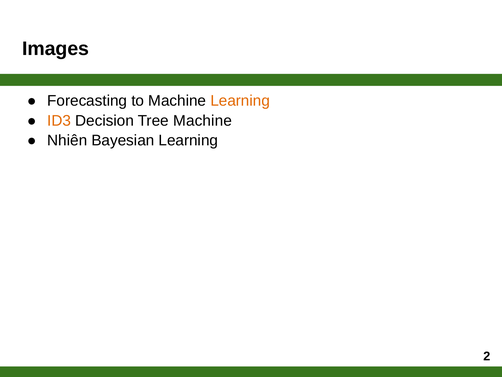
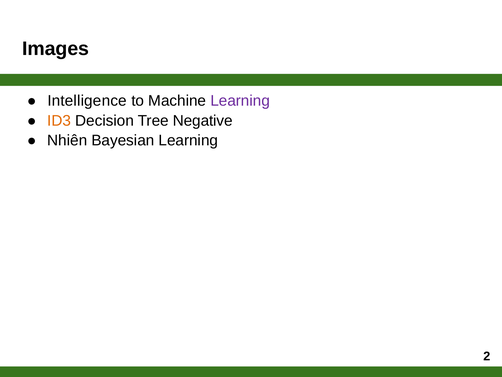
Forecasting: Forecasting -> Intelligence
Learning at (240, 101) colour: orange -> purple
Tree Machine: Machine -> Negative
